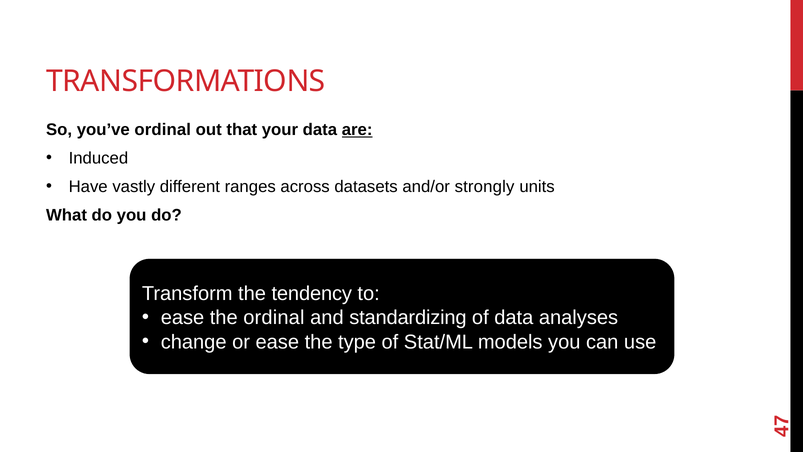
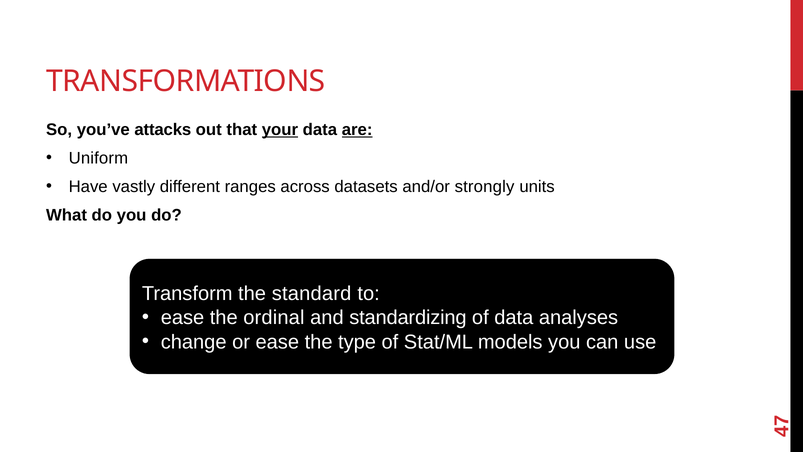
you’ve ordinal: ordinal -> attacks
your underline: none -> present
Induced: Induced -> Uniform
tendency: tendency -> standard
